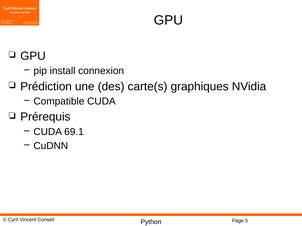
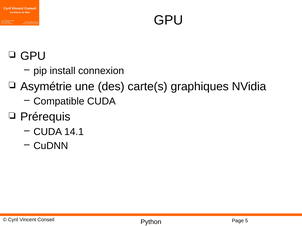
Prédiction: Prédiction -> Asymétrie
69.1: 69.1 -> 14.1
